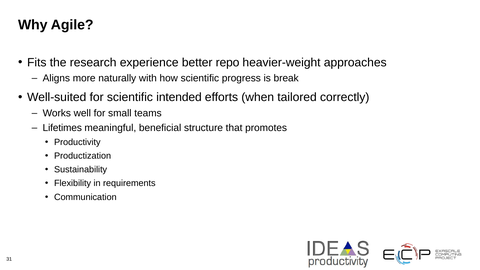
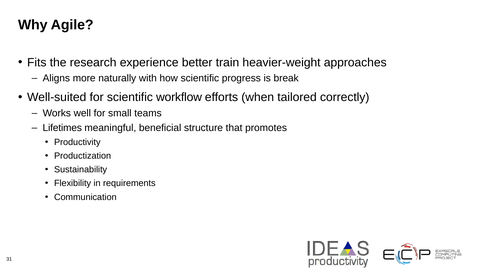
repo: repo -> train
intended: intended -> workflow
